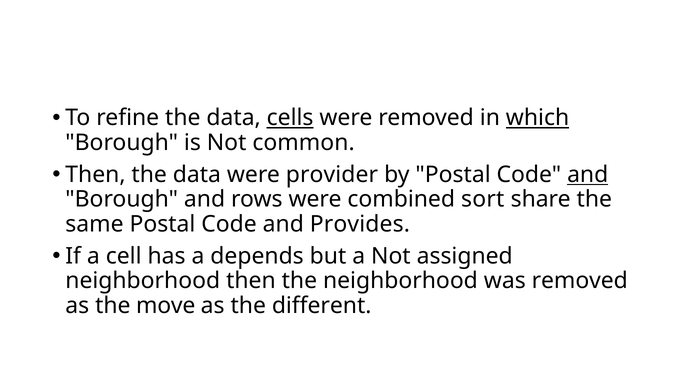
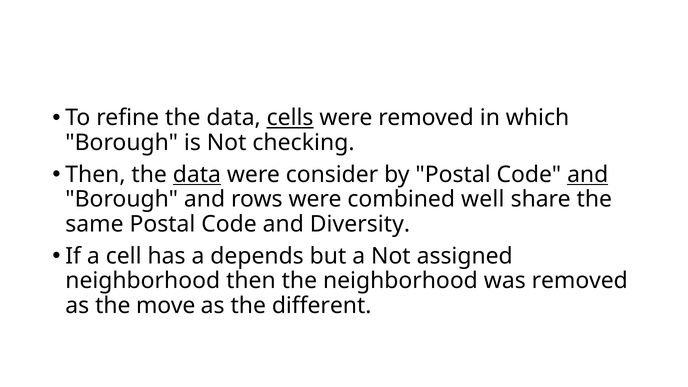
which underline: present -> none
common: common -> checking
data at (197, 175) underline: none -> present
provider: provider -> consider
sort: sort -> well
Provides: Provides -> Diversity
